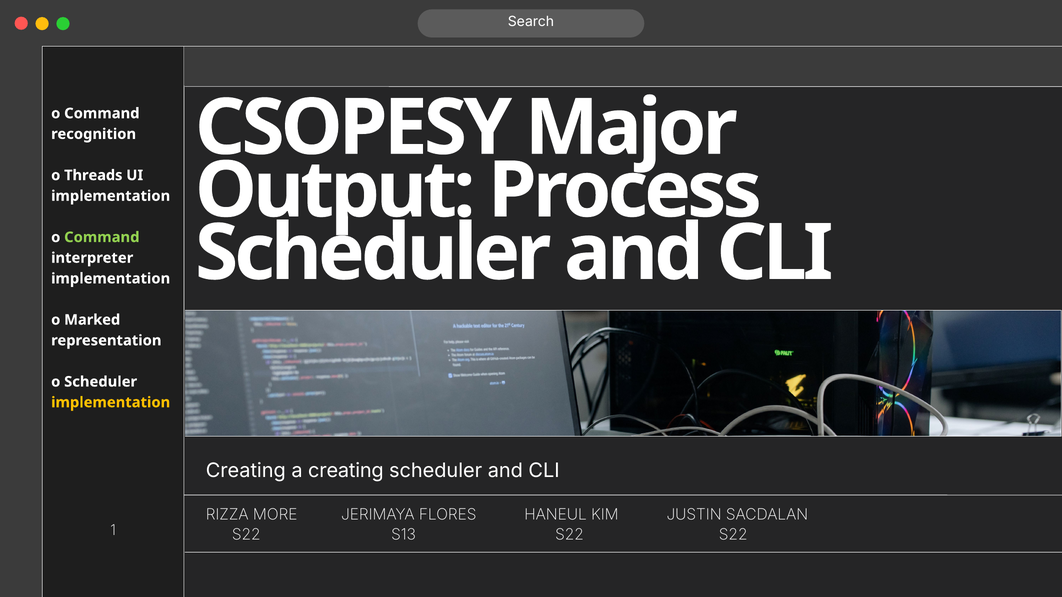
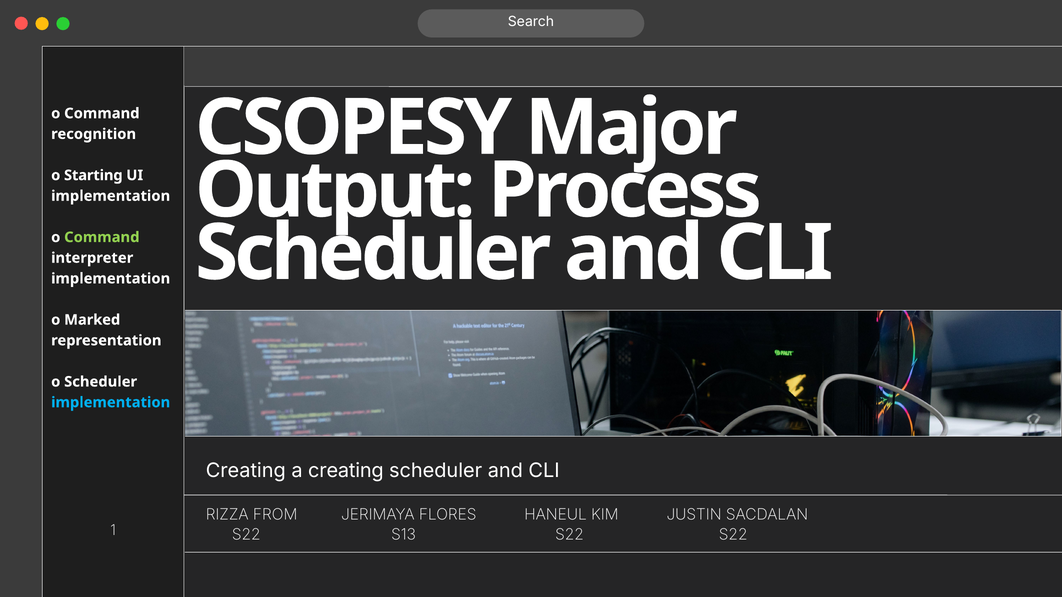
Threads: Threads -> Starting
implementation at (111, 403) colour: yellow -> light blue
MORE: MORE -> FROM
